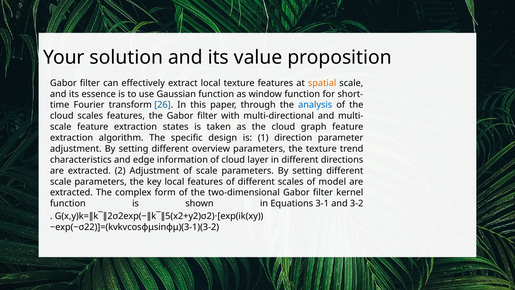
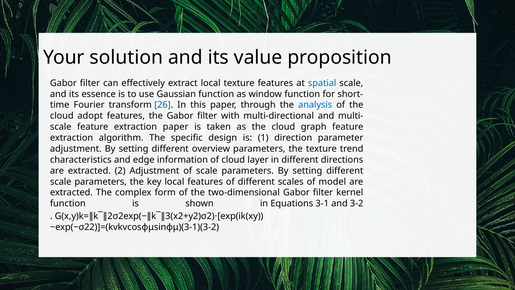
spatial colour: orange -> blue
cloud scales: scales -> adopt
extraction states: states -> paper
5: 5 -> 3
